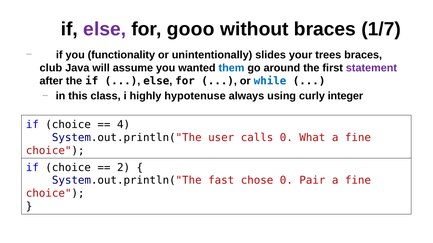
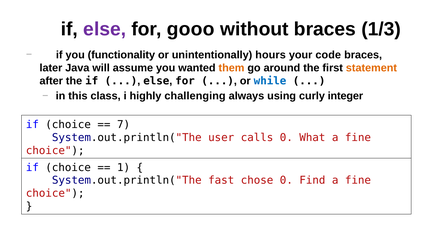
1/7: 1/7 -> 1/3
slides: slides -> hours
trees: trees -> code
club: club -> later
them colour: blue -> orange
statement colour: purple -> orange
hypotenuse: hypotenuse -> challenging
4: 4 -> 7
2: 2 -> 1
Pair: Pair -> Find
